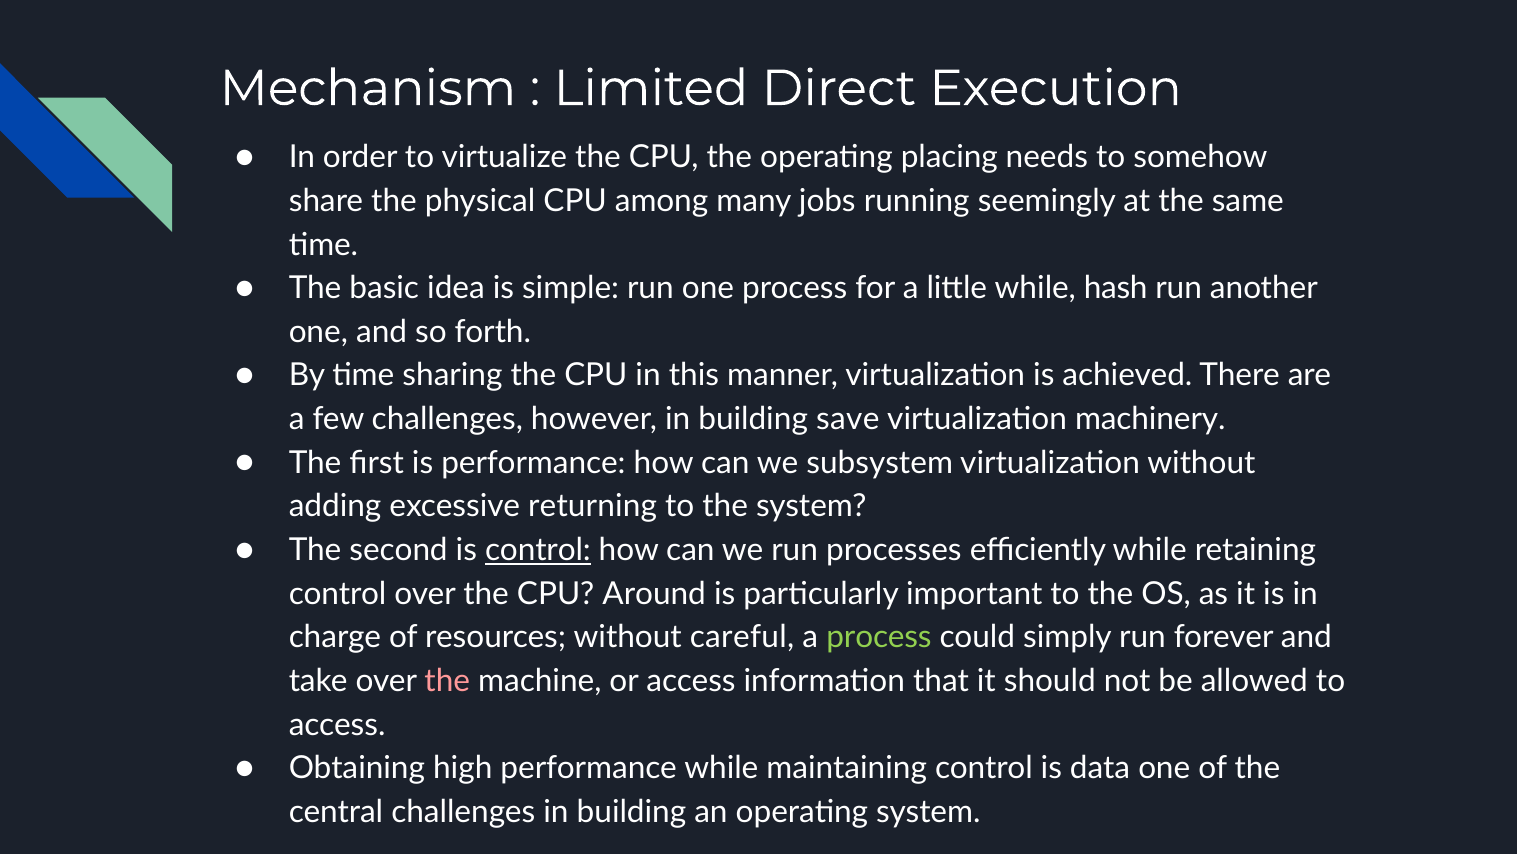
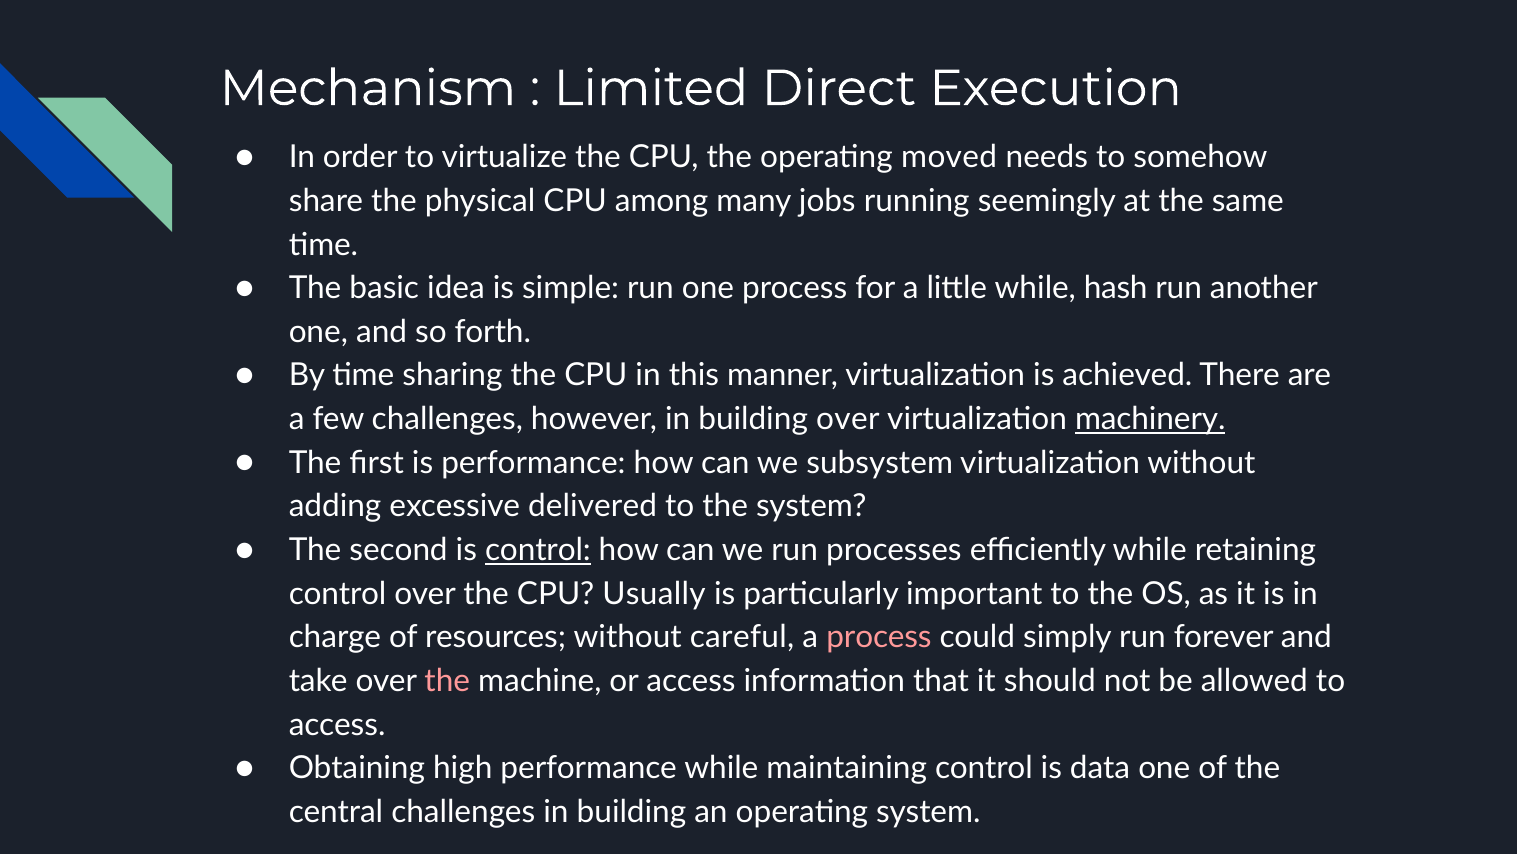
placing: placing -> moved
building save: save -> over
machinery underline: none -> present
returning: returning -> delivered
Around: Around -> Usually
process at (879, 637) colour: light green -> pink
